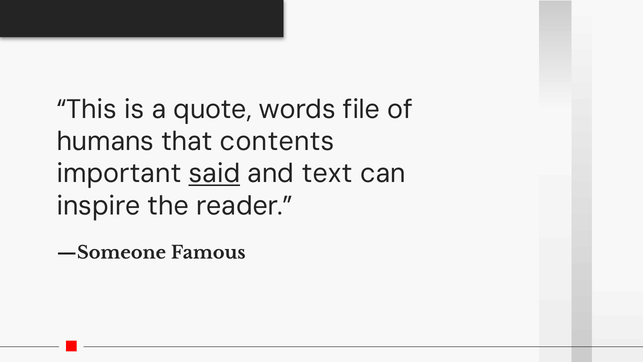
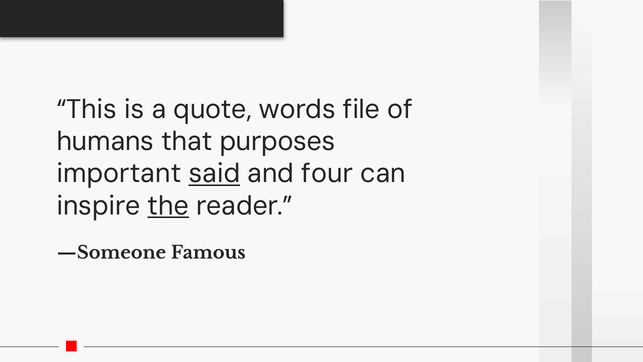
contents: contents -> purposes
text: text -> four
the underline: none -> present
